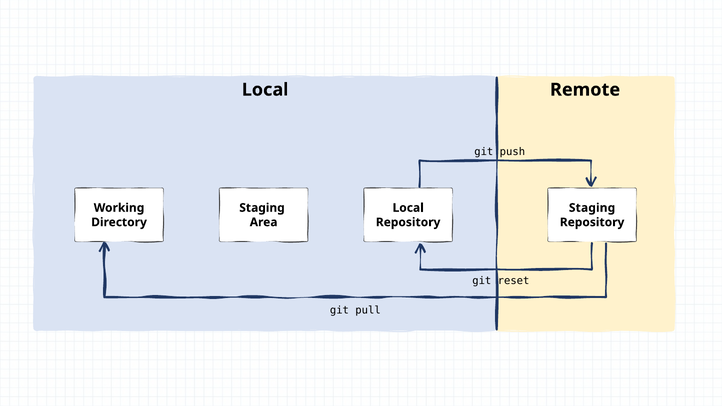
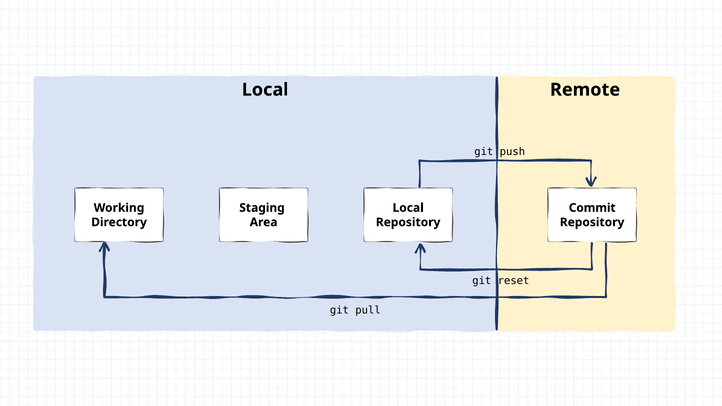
Staging at (592, 208): Staging -> Commit
